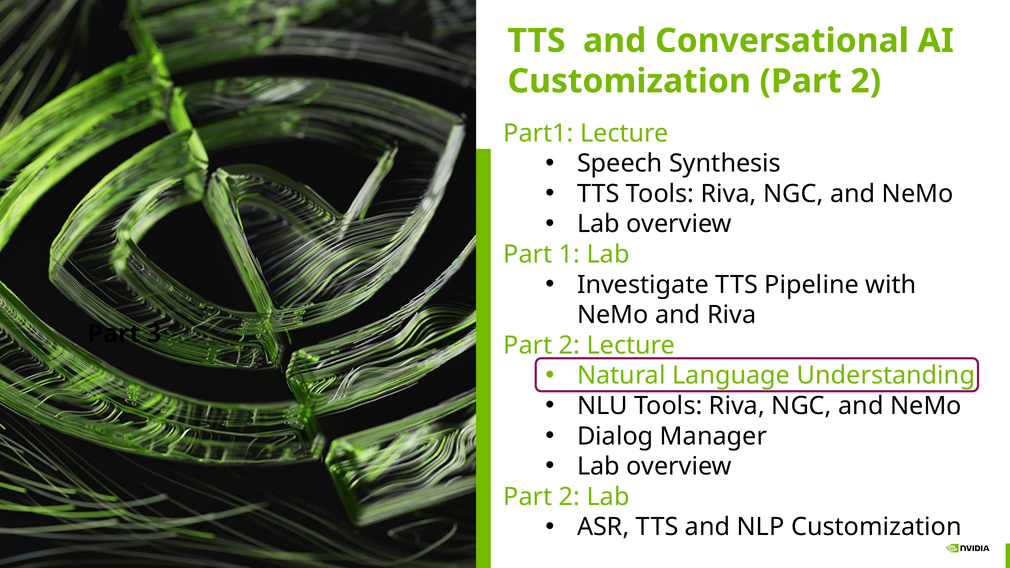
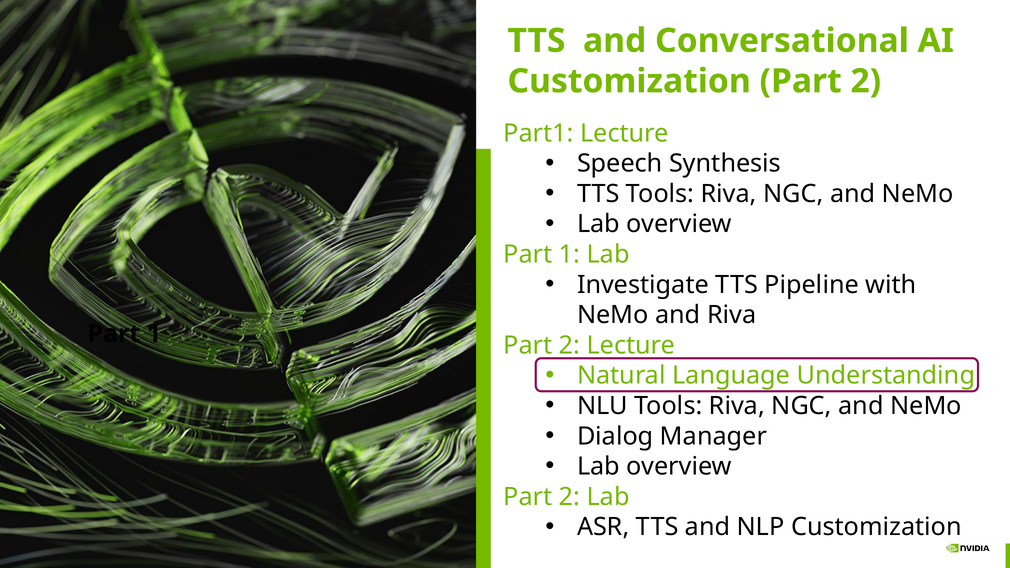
3 at (154, 334): 3 -> 1
